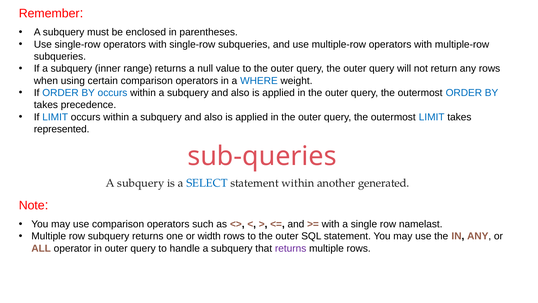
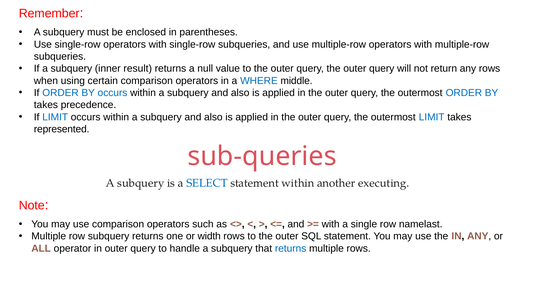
range: range -> result
weight: weight -> middle
generated: generated -> executing
returns at (291, 248) colour: purple -> blue
